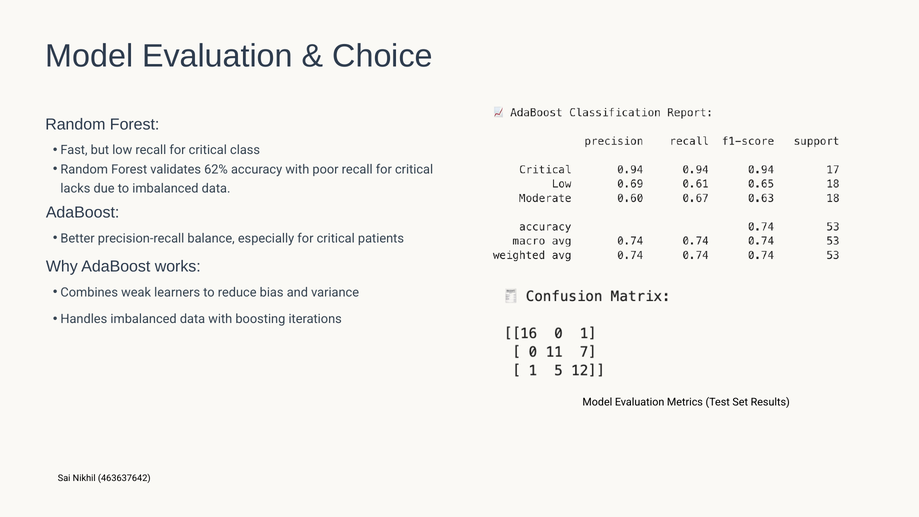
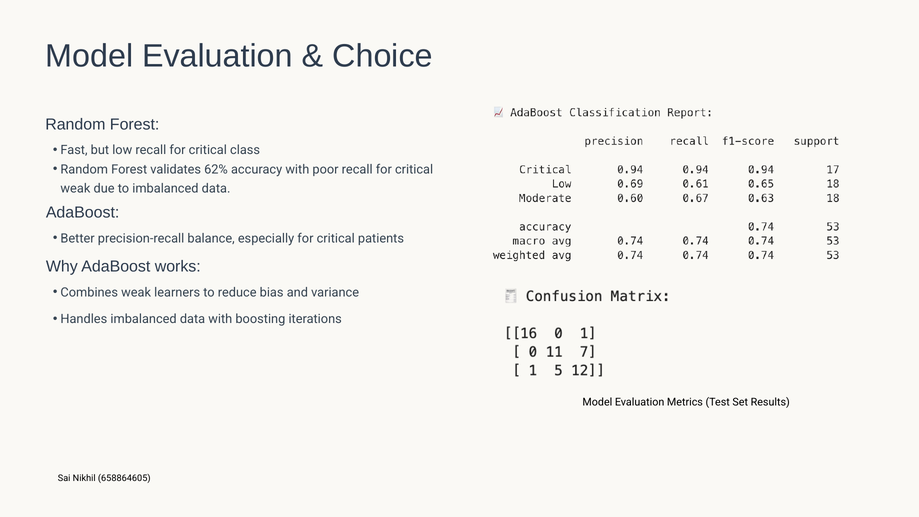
lacks at (75, 188): lacks -> weak
463637642: 463637642 -> 658864605
